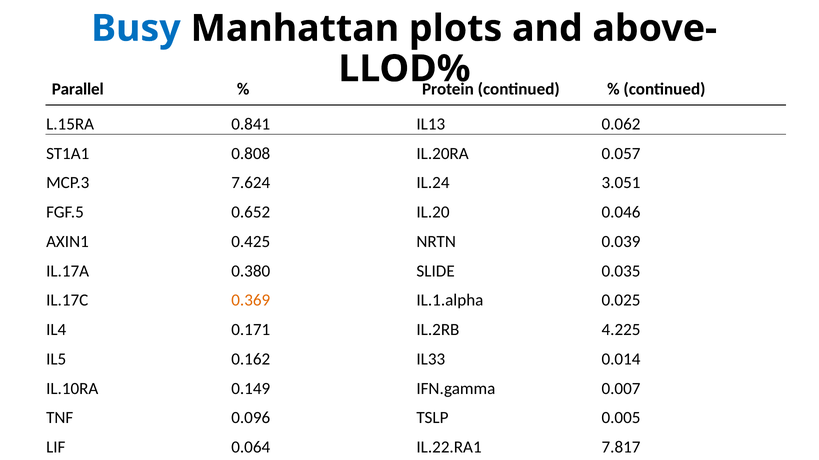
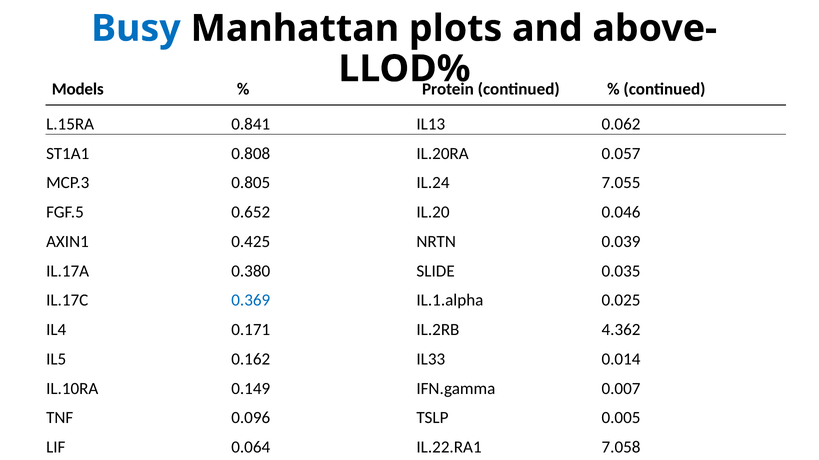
Parallel: Parallel -> Models
7.624: 7.624 -> 0.805
3.051: 3.051 -> 7.055
0.369 colour: orange -> blue
4.225: 4.225 -> 4.362
7.817: 7.817 -> 7.058
